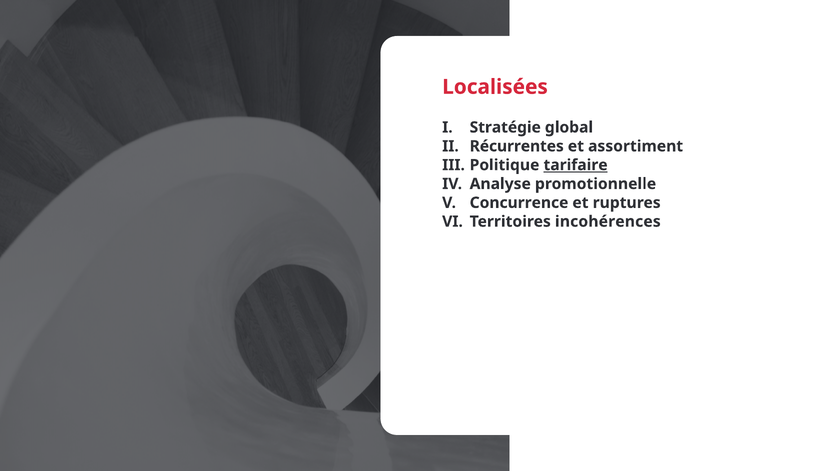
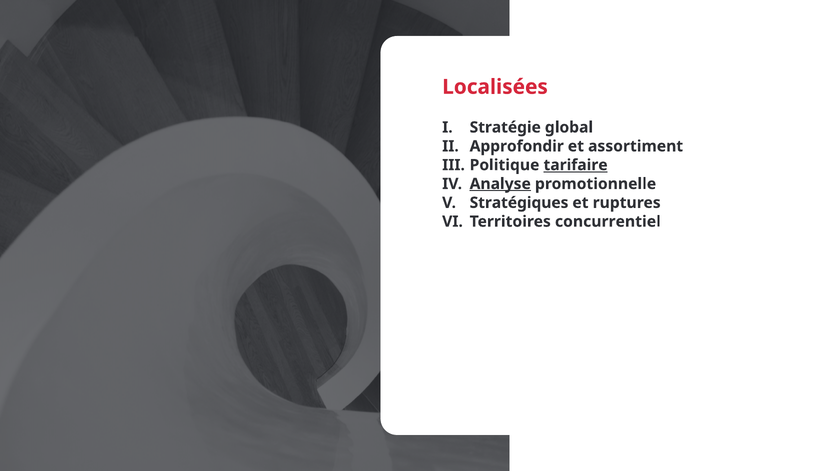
Récurrentes: Récurrentes -> Approfondir
Analyse underline: none -> present
Concurrence: Concurrence -> Stratégiques
incohérences: incohérences -> concurrentiel
